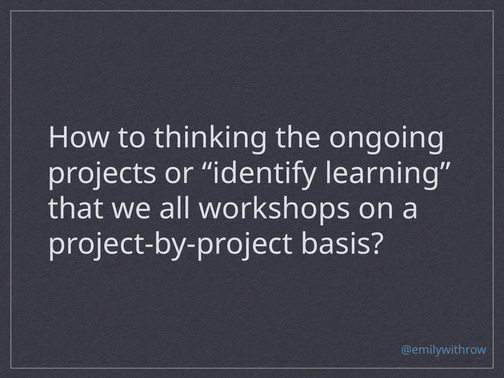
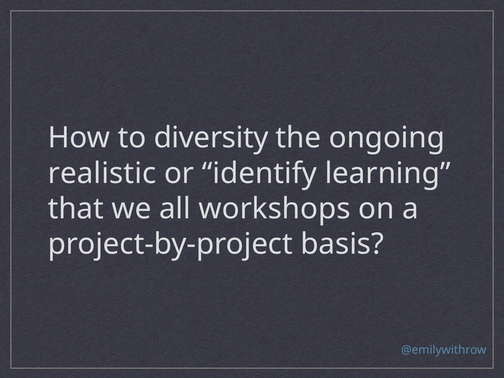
thinking: thinking -> diversity
projects: projects -> realistic
